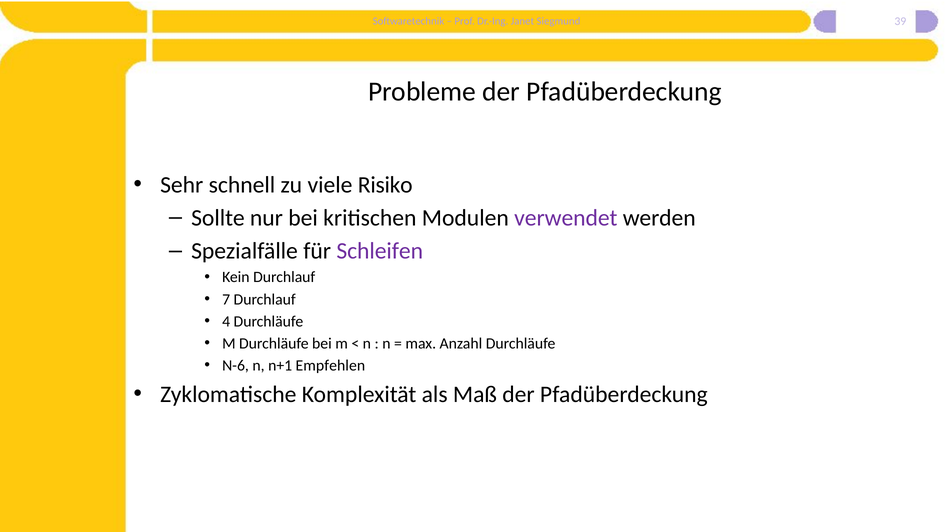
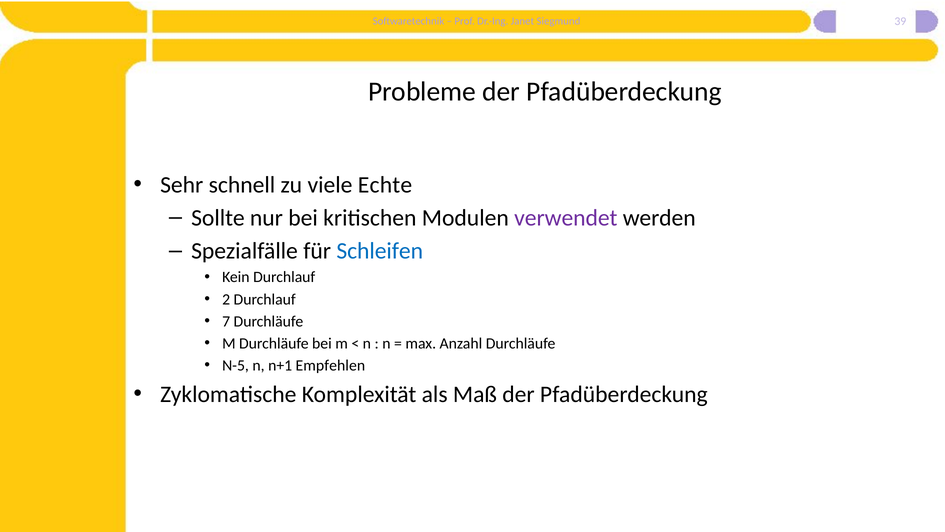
Risiko: Risiko -> Echte
Schleifen colour: purple -> blue
7: 7 -> 2
4: 4 -> 7
N-6: N-6 -> N-5
